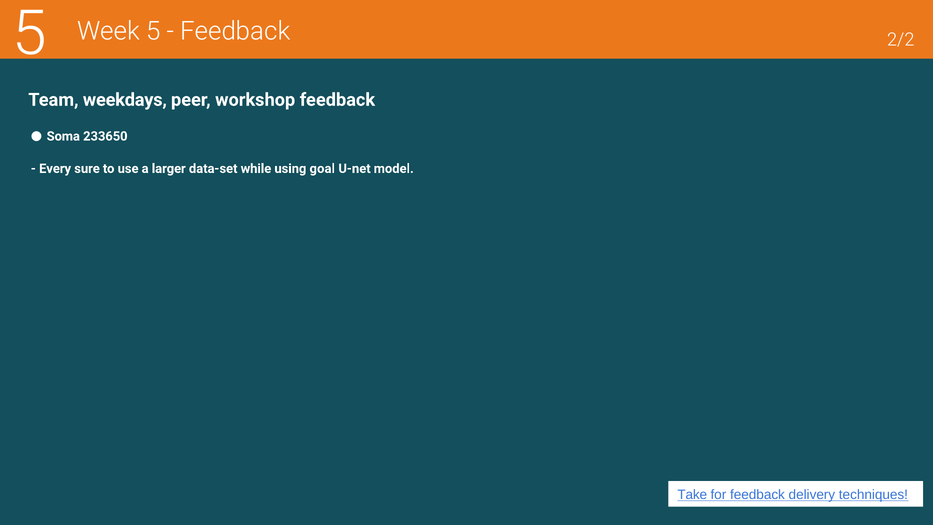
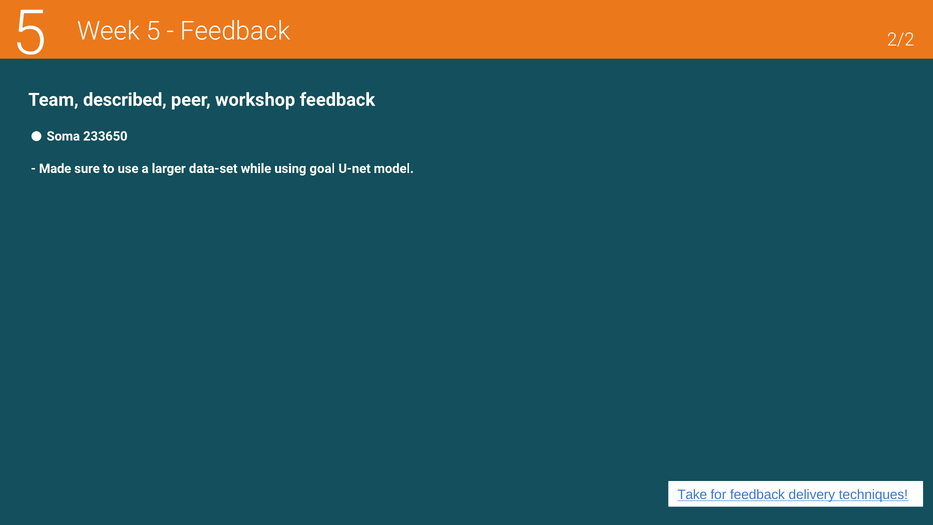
weekdays: weekdays -> described
Every: Every -> Made
